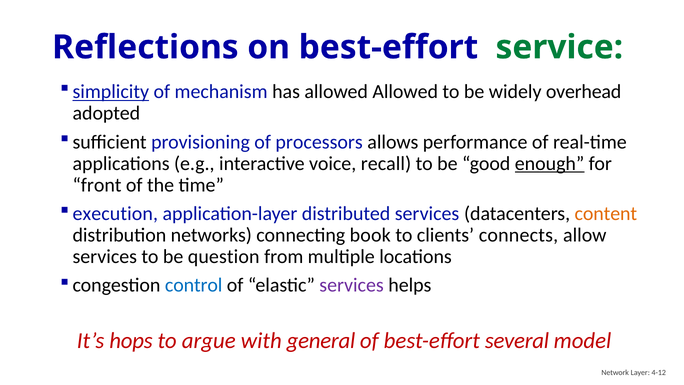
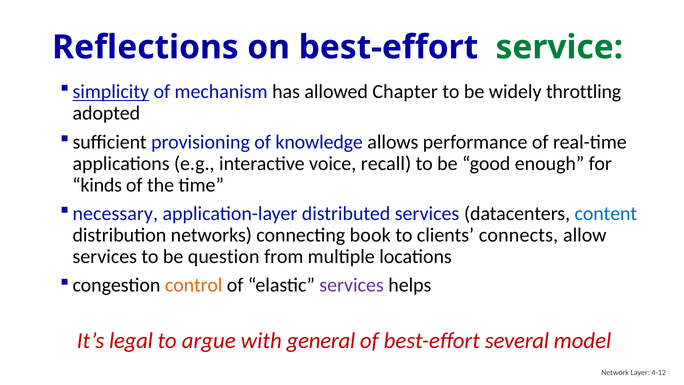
allowed Allowed: Allowed -> Chapter
overhead: overhead -> throttling
processors: processors -> knowledge
enough underline: present -> none
front: front -> kinds
execution: execution -> necessary
content colour: orange -> blue
control colour: blue -> orange
hops: hops -> legal
